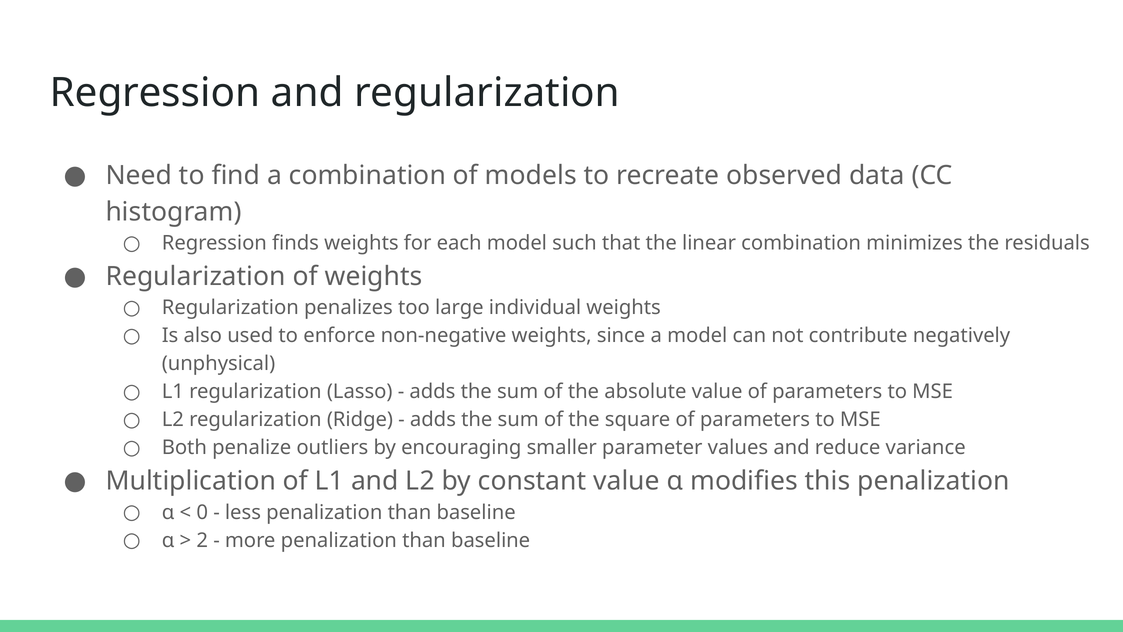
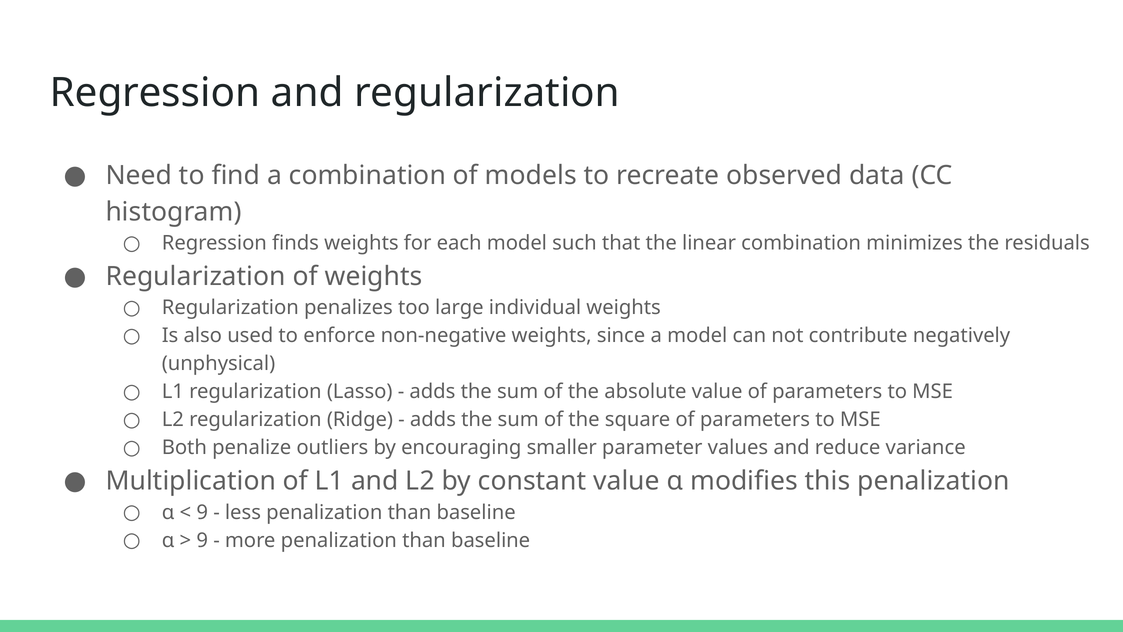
0 at (202, 512): 0 -> 9
2 at (202, 540): 2 -> 9
